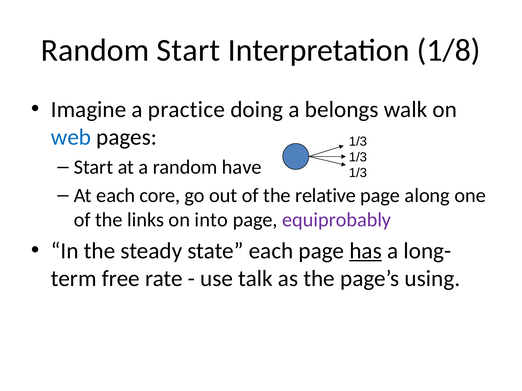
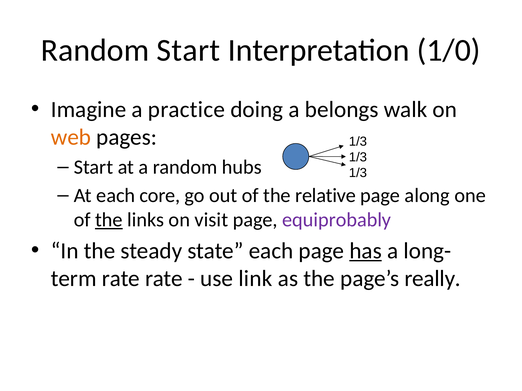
1/8: 1/8 -> 1/0
web colour: blue -> orange
have: have -> hubs
the at (109, 220) underline: none -> present
into: into -> visit
free at (121, 279): free -> rate
talk: talk -> link
using: using -> really
